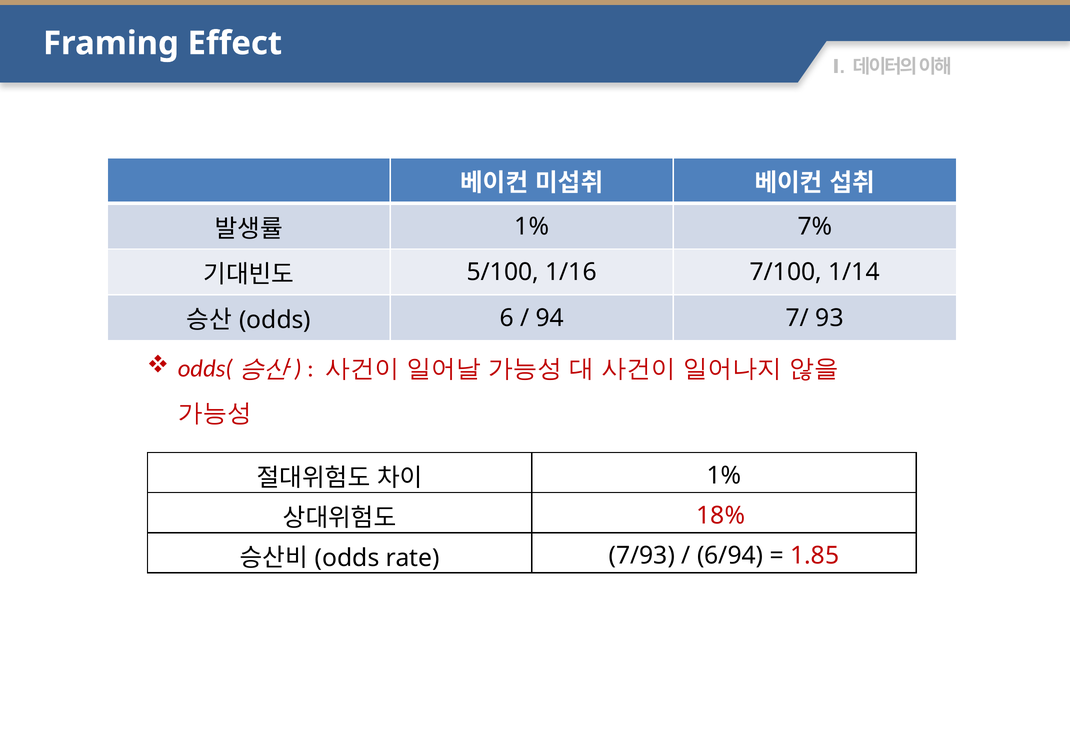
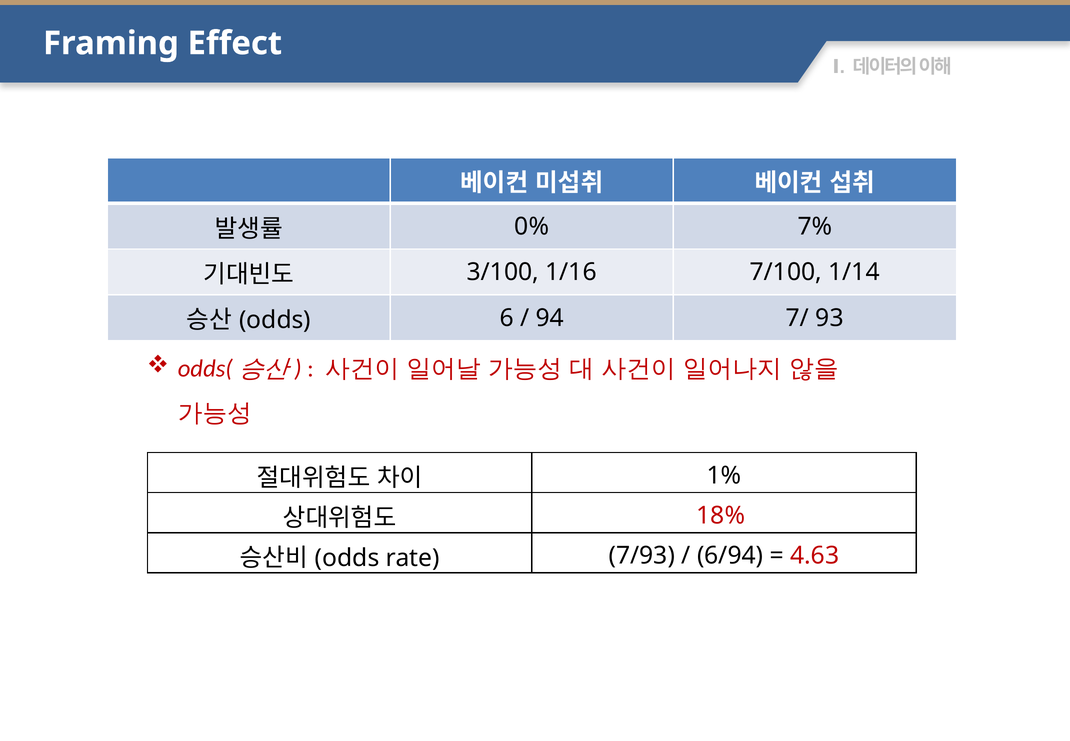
1% at (532, 226): 1% -> 0%
5/100: 5/100 -> 3/100
1.85: 1.85 -> 4.63
